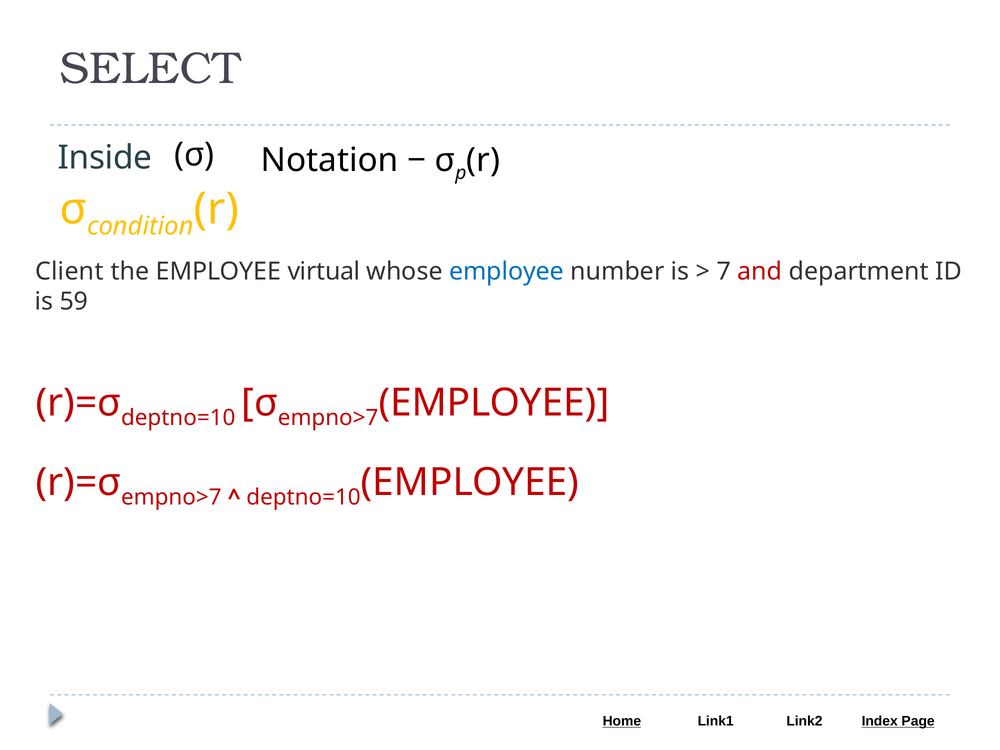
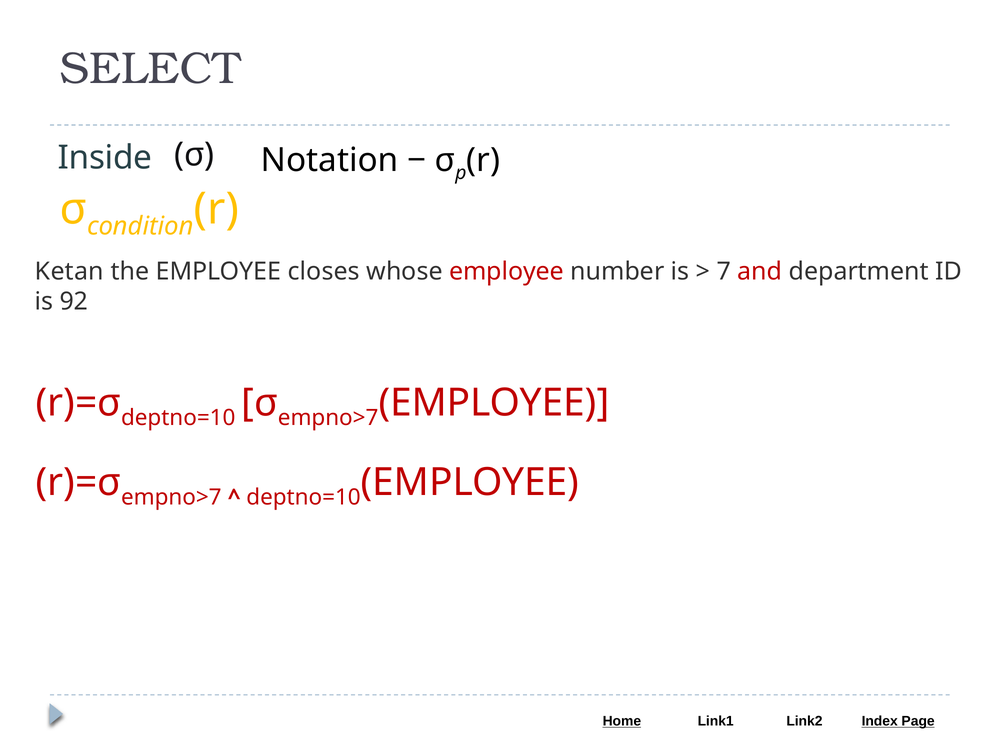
Client: Client -> Ketan
virtual: virtual -> closes
employee at (507, 272) colour: blue -> red
59: 59 -> 92
